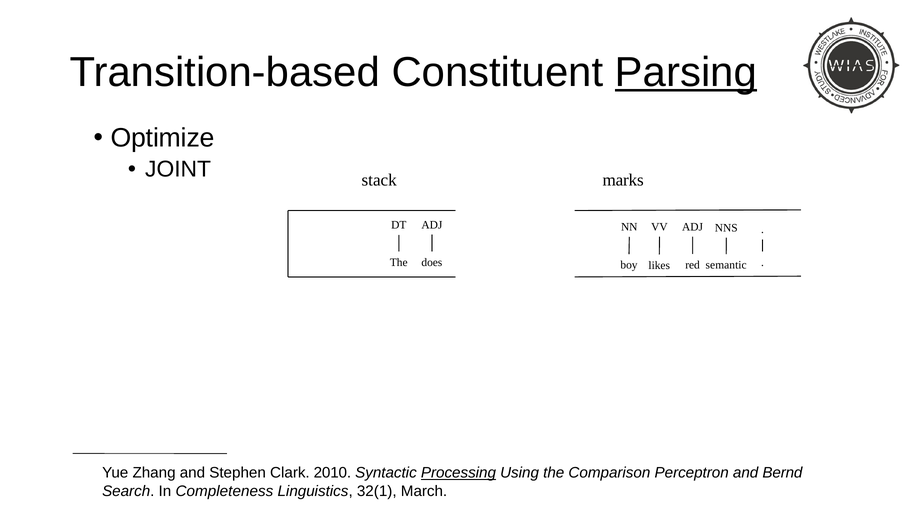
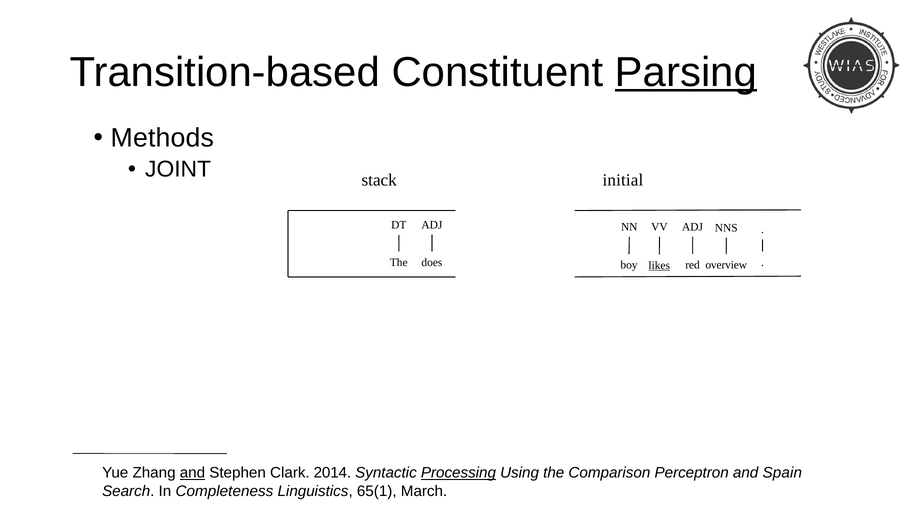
Optimize: Optimize -> Methods
marks: marks -> initial
semantic: semantic -> overview
likes underline: none -> present
and at (192, 473) underline: none -> present
2010: 2010 -> 2014
Bernd: Bernd -> Spain
32(1: 32(1 -> 65(1
